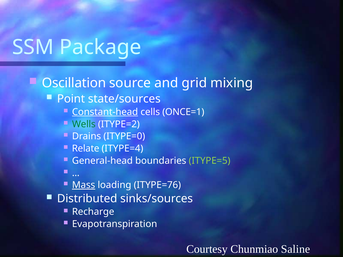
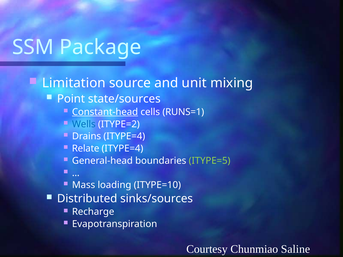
Oscillation: Oscillation -> Limitation
grid: grid -> unit
ONCE=1: ONCE=1 -> RUNS=1
Wells colour: green -> blue
Drains ITYPE=0: ITYPE=0 -> ITYPE=4
Mass underline: present -> none
ITYPE=76: ITYPE=76 -> ITYPE=10
